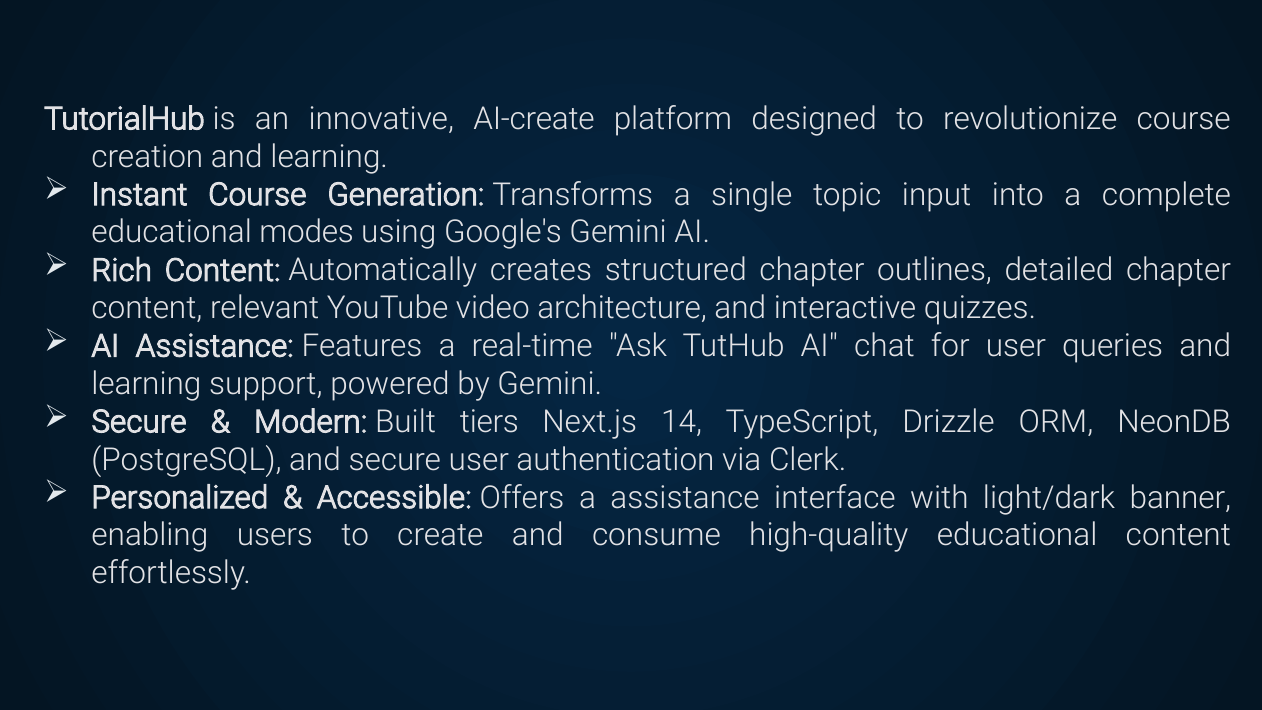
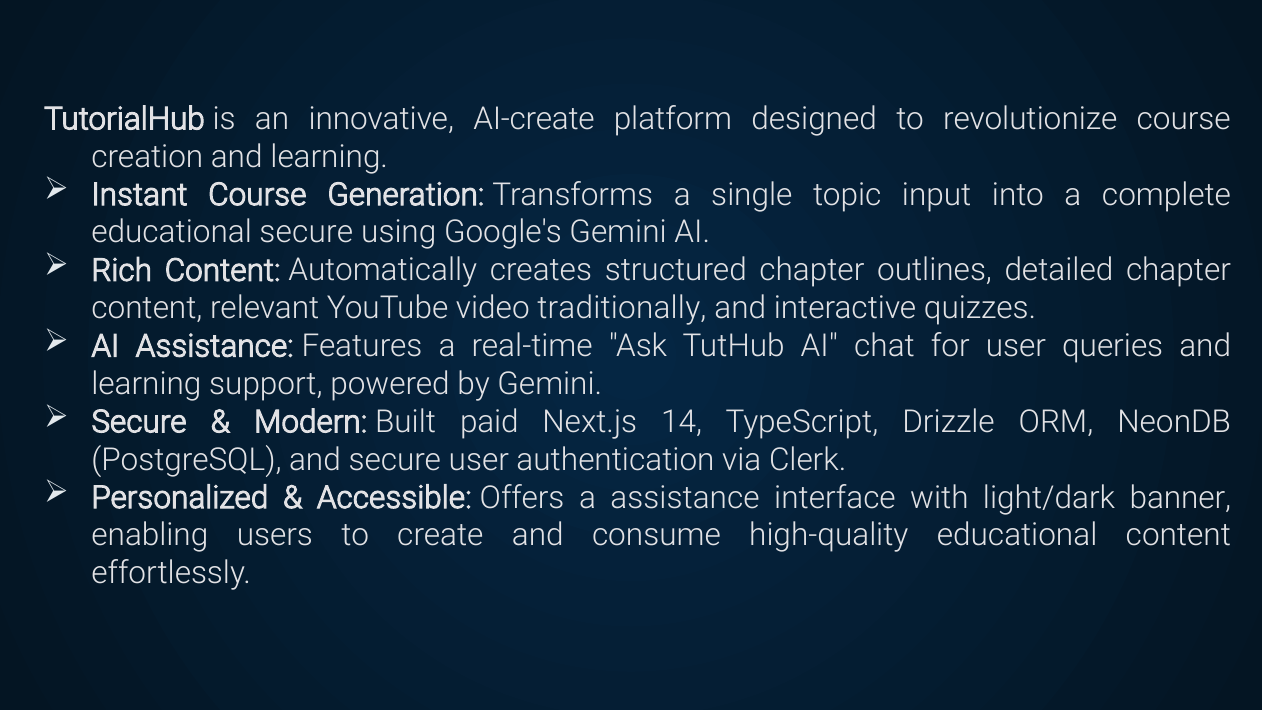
educational modes: modes -> secure
architecture: architecture -> traditionally
tiers: tiers -> paid
